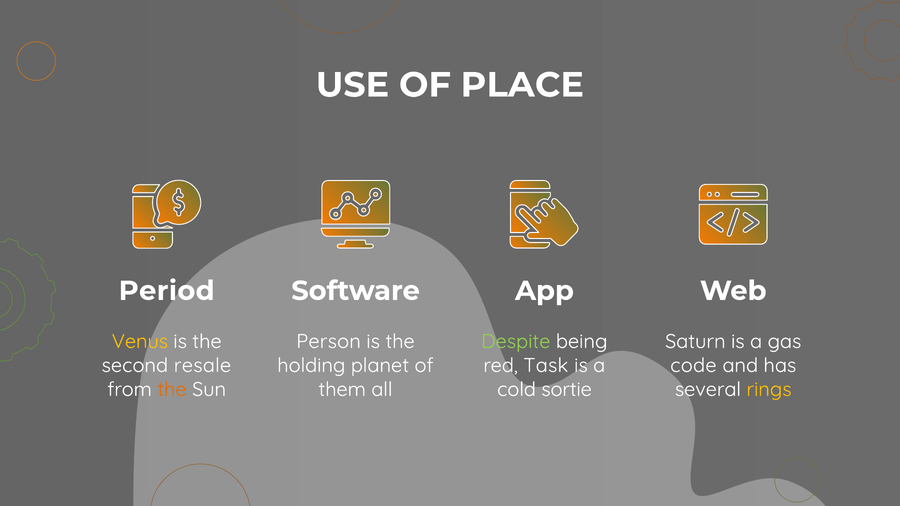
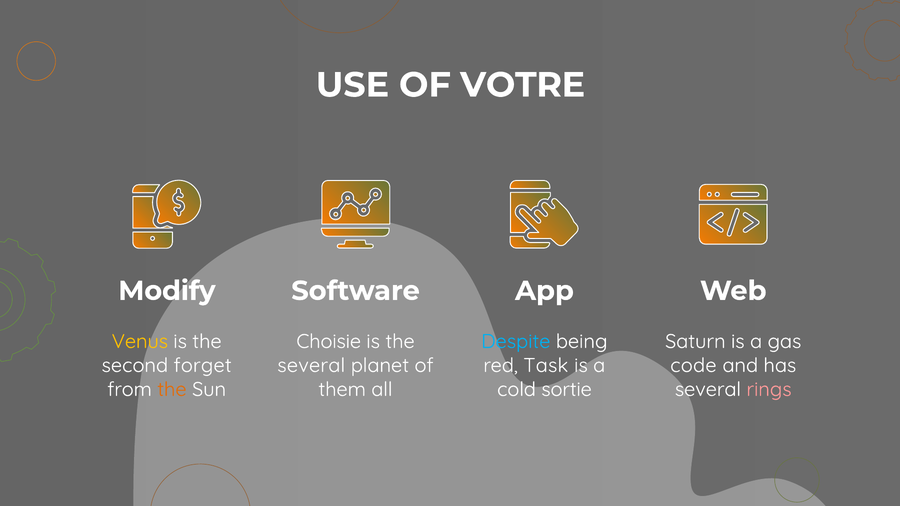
PLACE: PLACE -> VOTRE
Period: Period -> Modify
Person: Person -> Choisie
Despite colour: light green -> light blue
resale: resale -> forget
holding at (311, 366): holding -> several
rings colour: yellow -> pink
